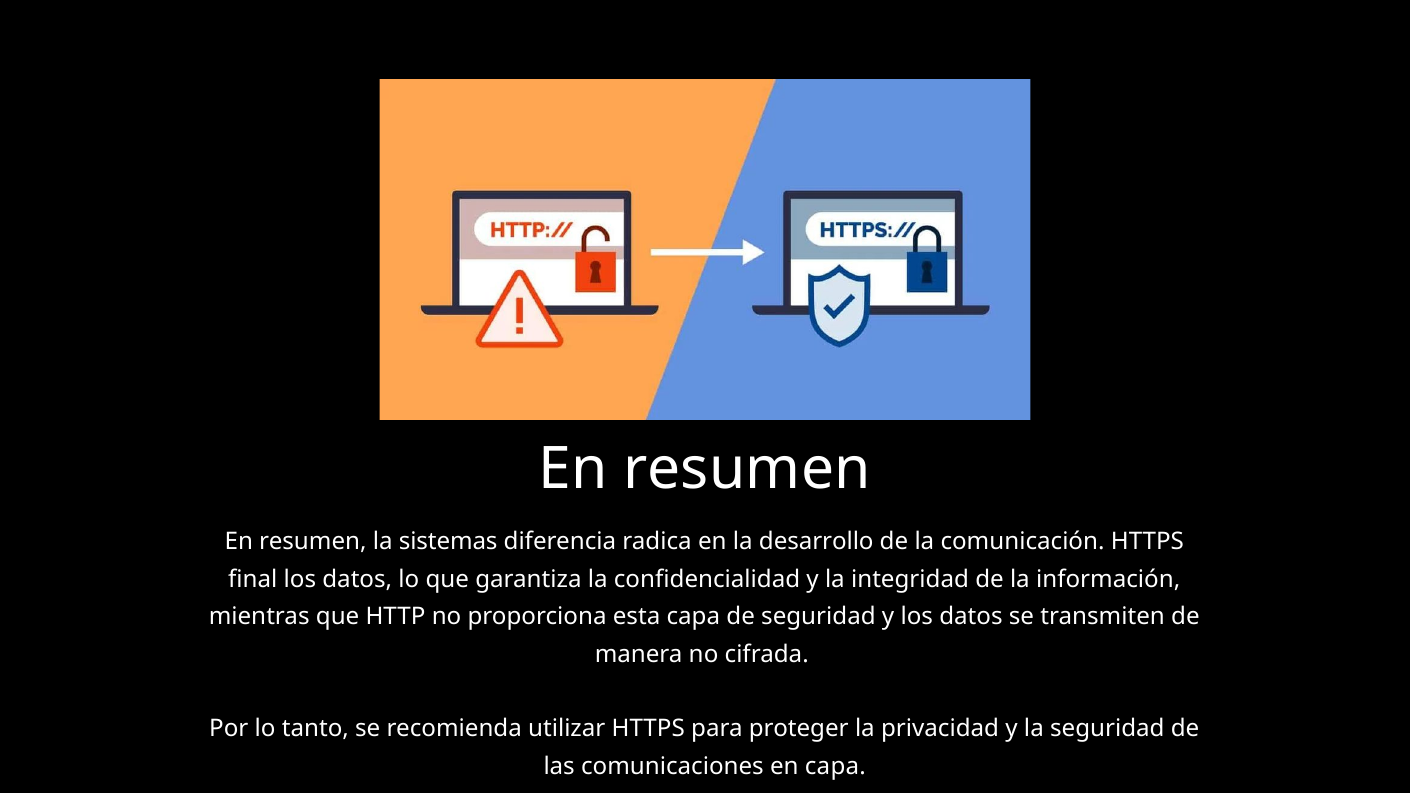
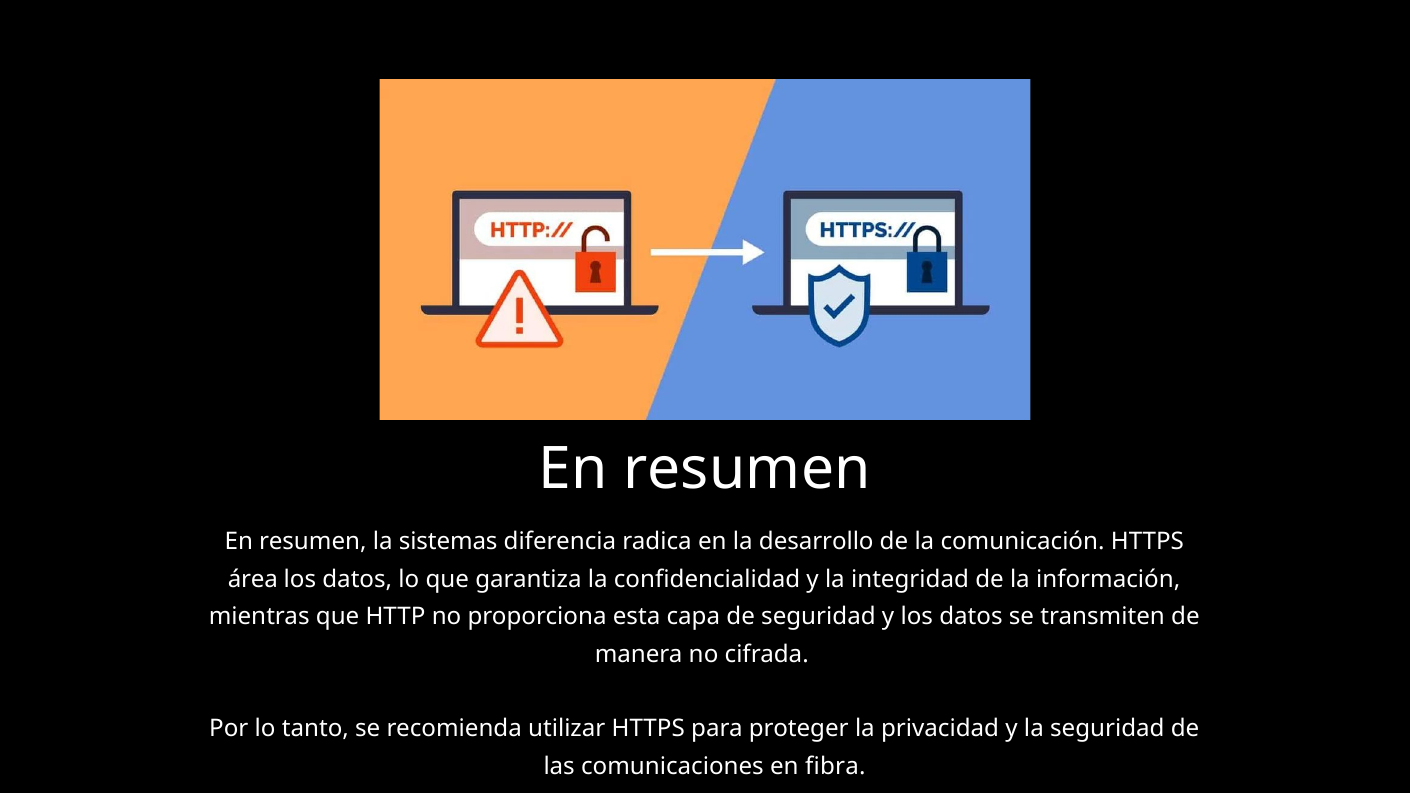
final: final -> área
en capa: capa -> fibra
